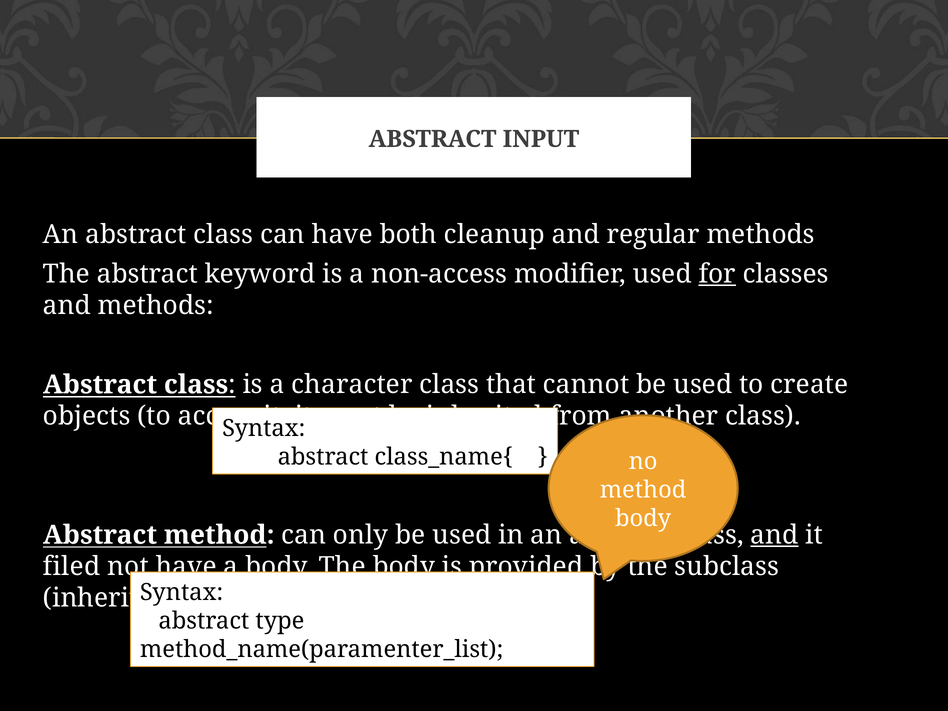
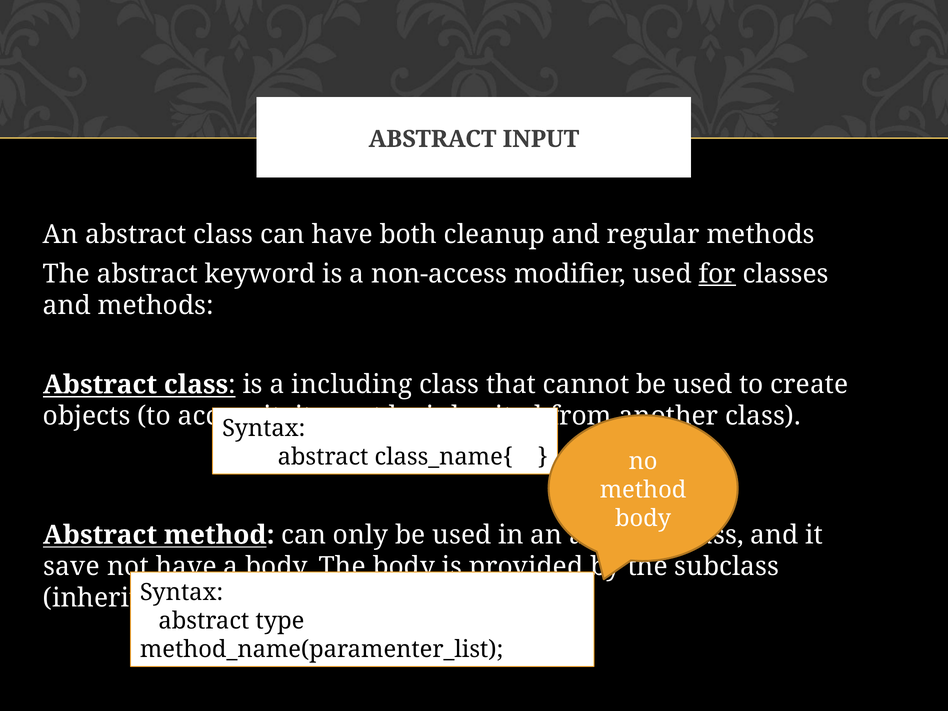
character: character -> including
and at (774, 535) underline: present -> none
filed: filed -> save
